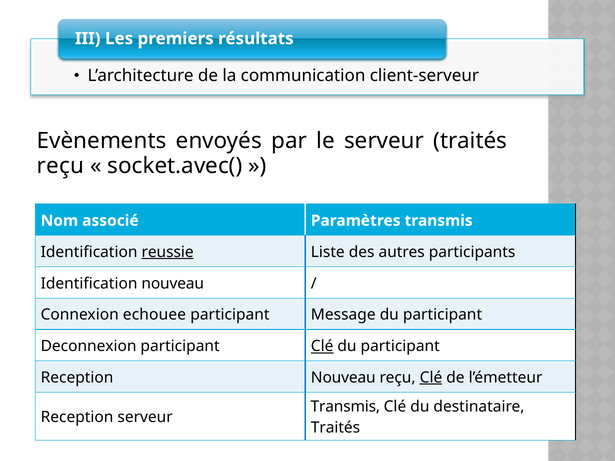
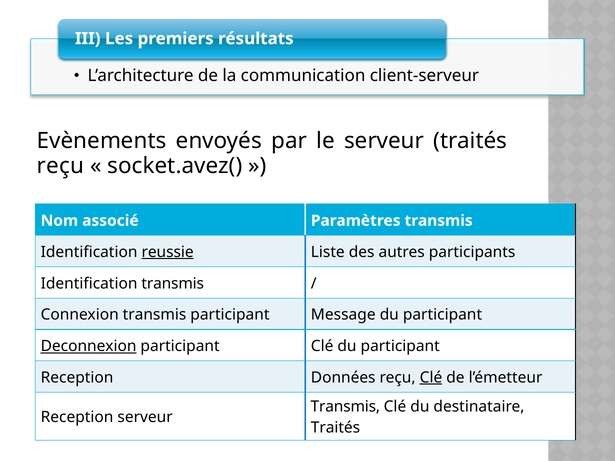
socket.avec(: socket.avec( -> socket.avez(
Identification nouveau: nouveau -> transmis
Connexion echouee: echouee -> transmis
Deconnexion underline: none -> present
Clé at (322, 346) underline: present -> none
Reception Nouveau: Nouveau -> Données
